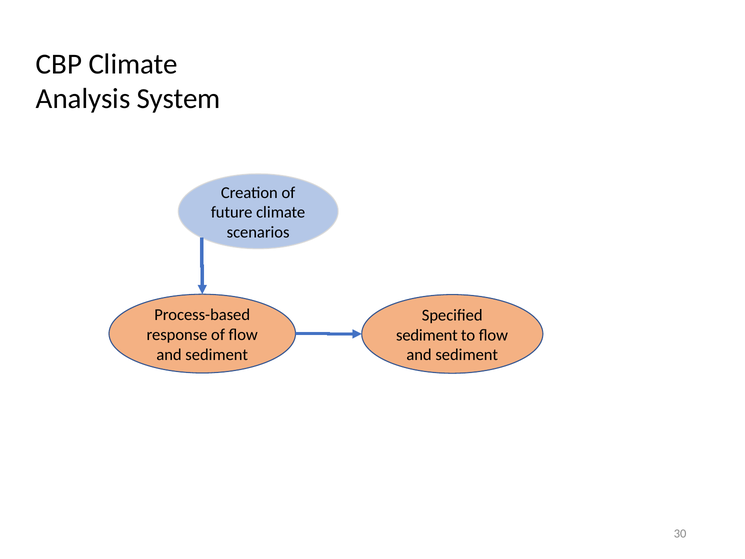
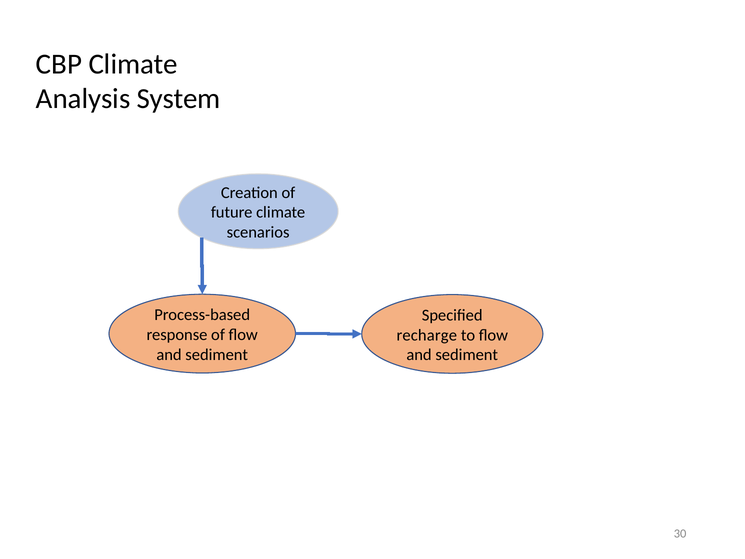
sediment at (427, 335): sediment -> recharge
